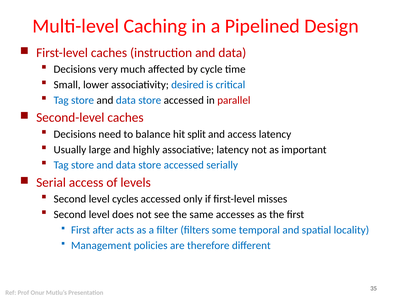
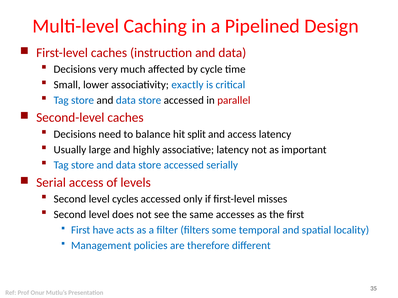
desired: desired -> exactly
after: after -> have
